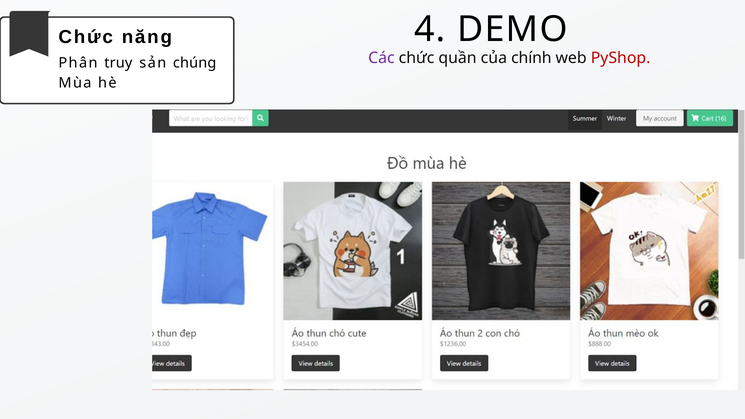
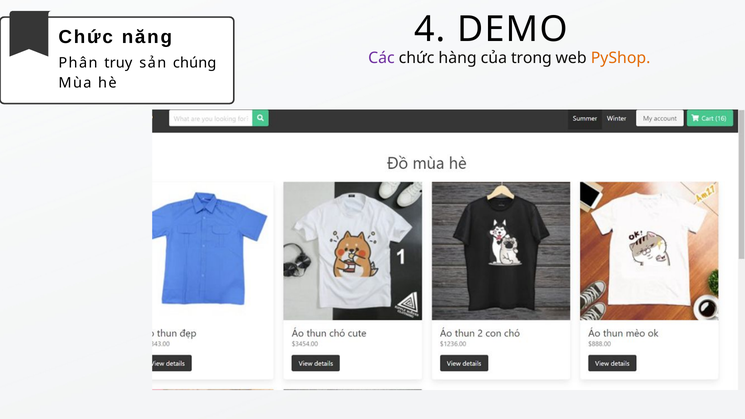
quần: quần -> hàng
chính: chính -> trong
PyShop colour: red -> orange
